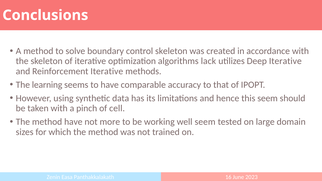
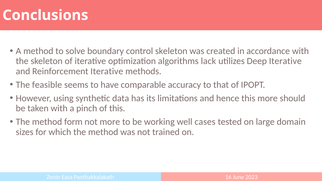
learning: learning -> feasible
this seem: seem -> more
of cell: cell -> this
method have: have -> form
well seem: seem -> cases
